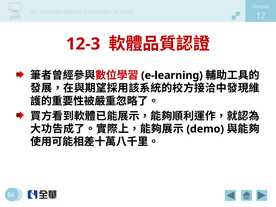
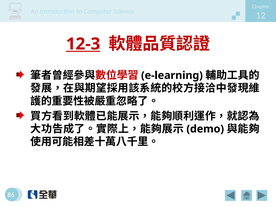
12-3 underline: none -> present
